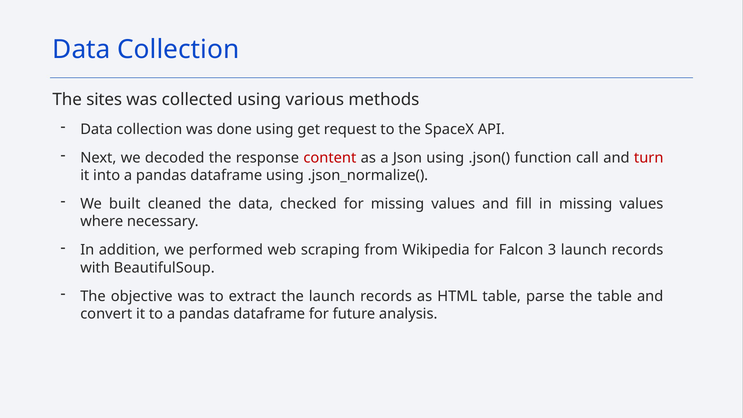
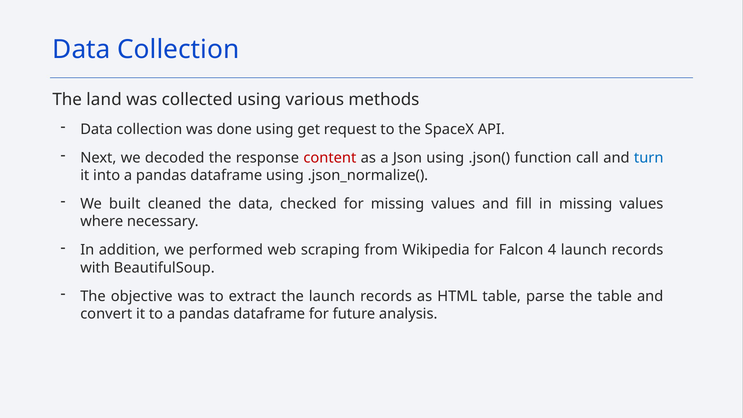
sites: sites -> land
turn colour: red -> blue
3: 3 -> 4
